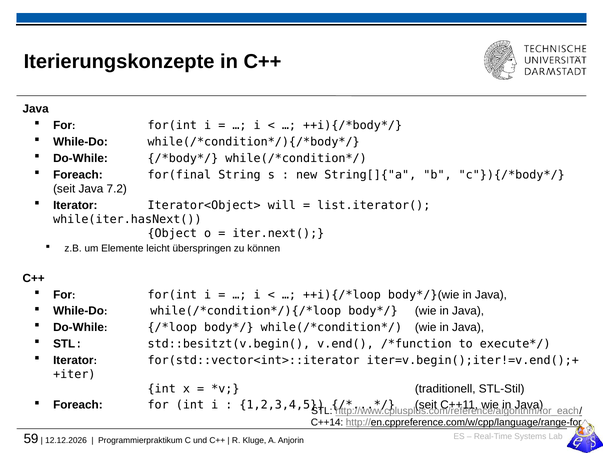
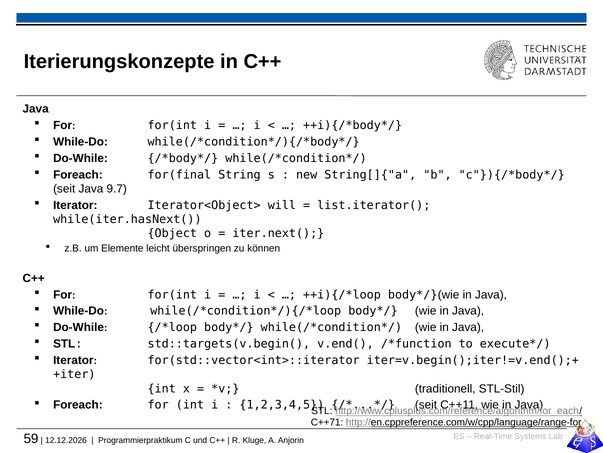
7.2: 7.2 -> 9.7
std::besitzt(v.begin(: std::besitzt(v.begin( -> std::targets(v.begin(
C++14: C++14 -> C++71
